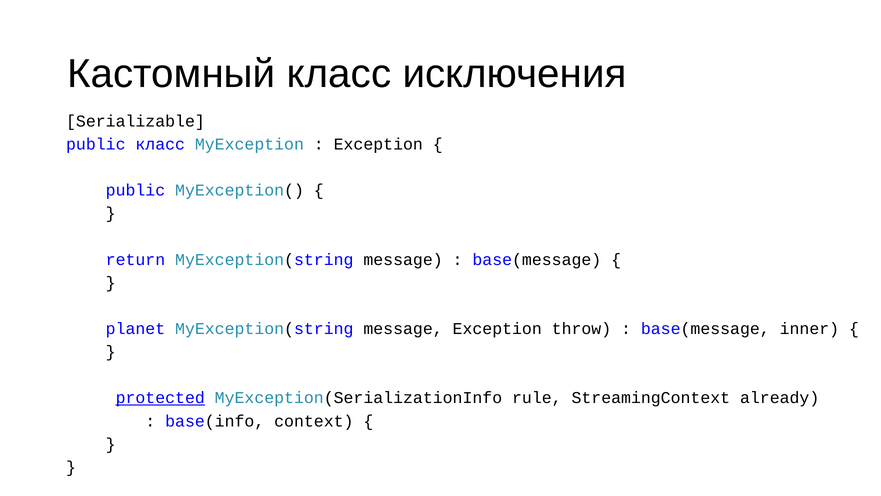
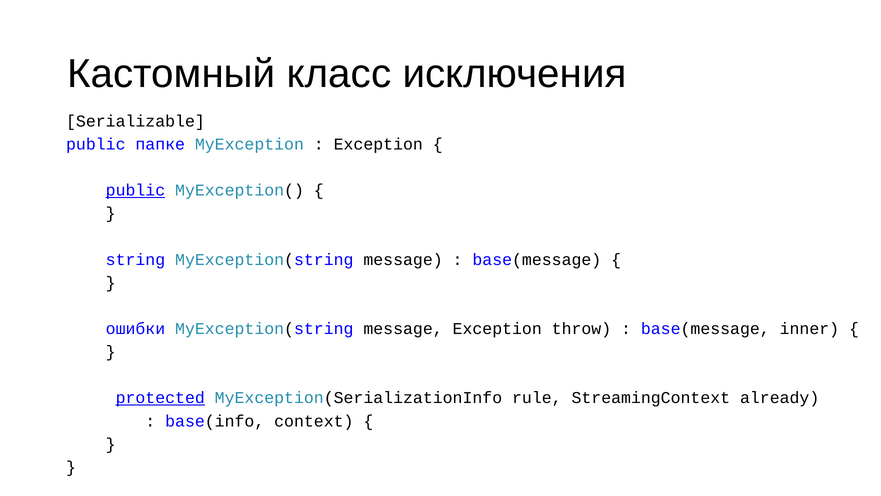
public класс: класс -> папке
public at (135, 190) underline: none -> present
return: return -> string
planet: planet -> ошибки
